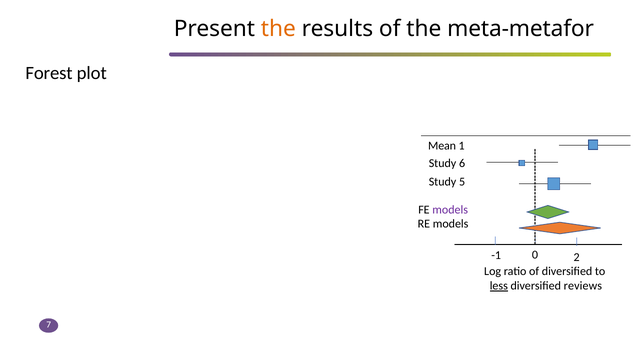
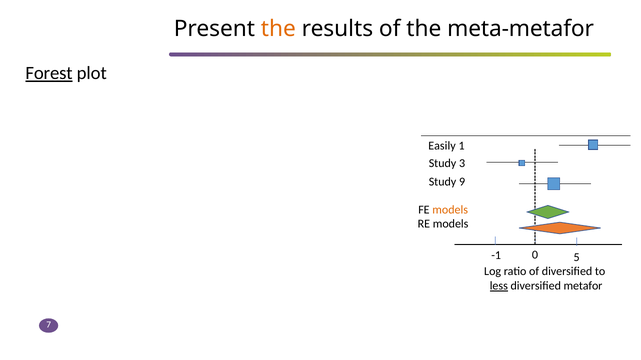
Forest underline: none -> present
Mean: Mean -> Easily
6: 6 -> 3
5: 5 -> 9
models at (450, 210) colour: purple -> orange
2: 2 -> 5
reviews: reviews -> metafor
